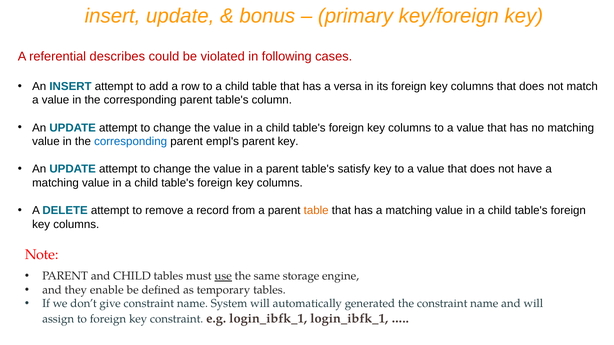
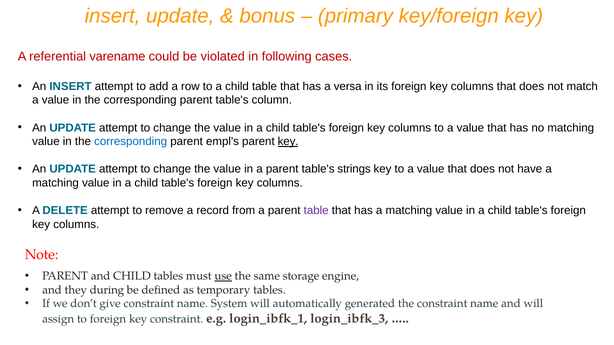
describes: describes -> varename
key at (288, 142) underline: none -> present
satisfy: satisfy -> strings
table at (316, 211) colour: orange -> purple
enable: enable -> during
login_ibfk_1 login_ibfk_1: login_ibfk_1 -> login_ibfk_3
